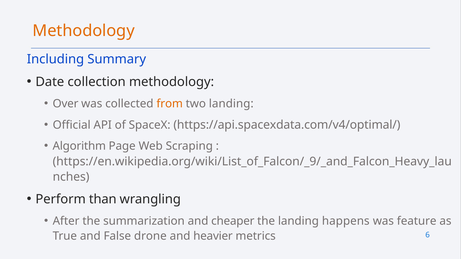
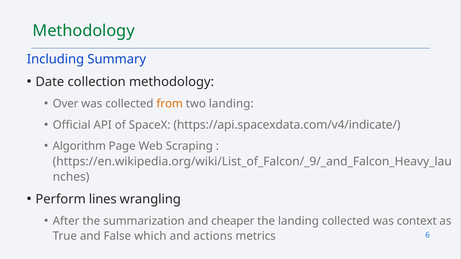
Methodology at (84, 31) colour: orange -> green
https://api.spacexdata.com/v4/optimal/: https://api.spacexdata.com/v4/optimal/ -> https://api.spacexdata.com/v4/indicate/
than: than -> lines
landing happens: happens -> collected
feature: feature -> context
drone: drone -> which
heavier: heavier -> actions
